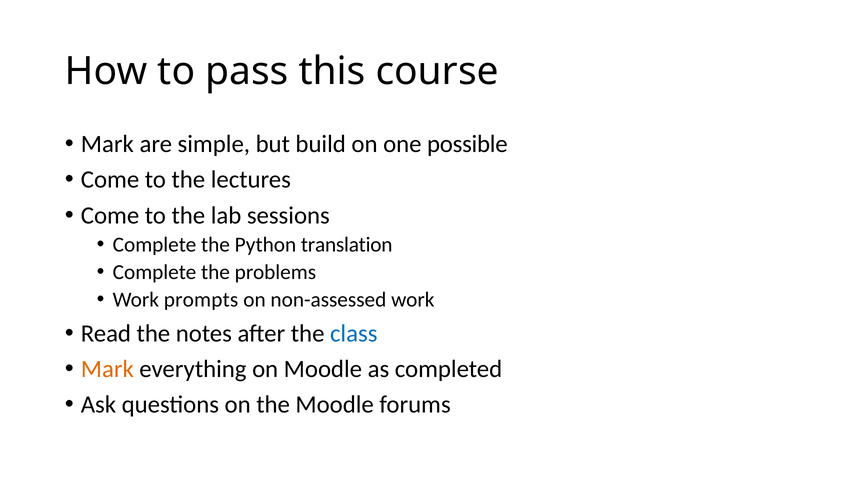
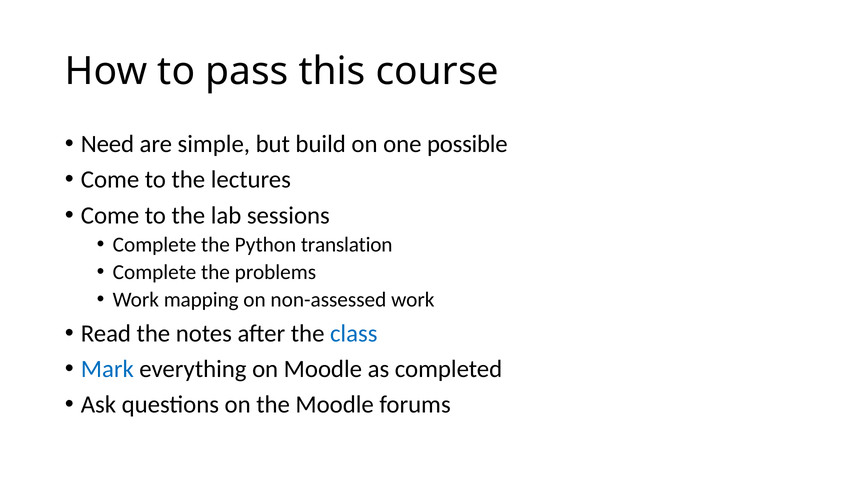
Mark at (107, 144): Mark -> Need
prompts: prompts -> mapping
Mark at (107, 369) colour: orange -> blue
